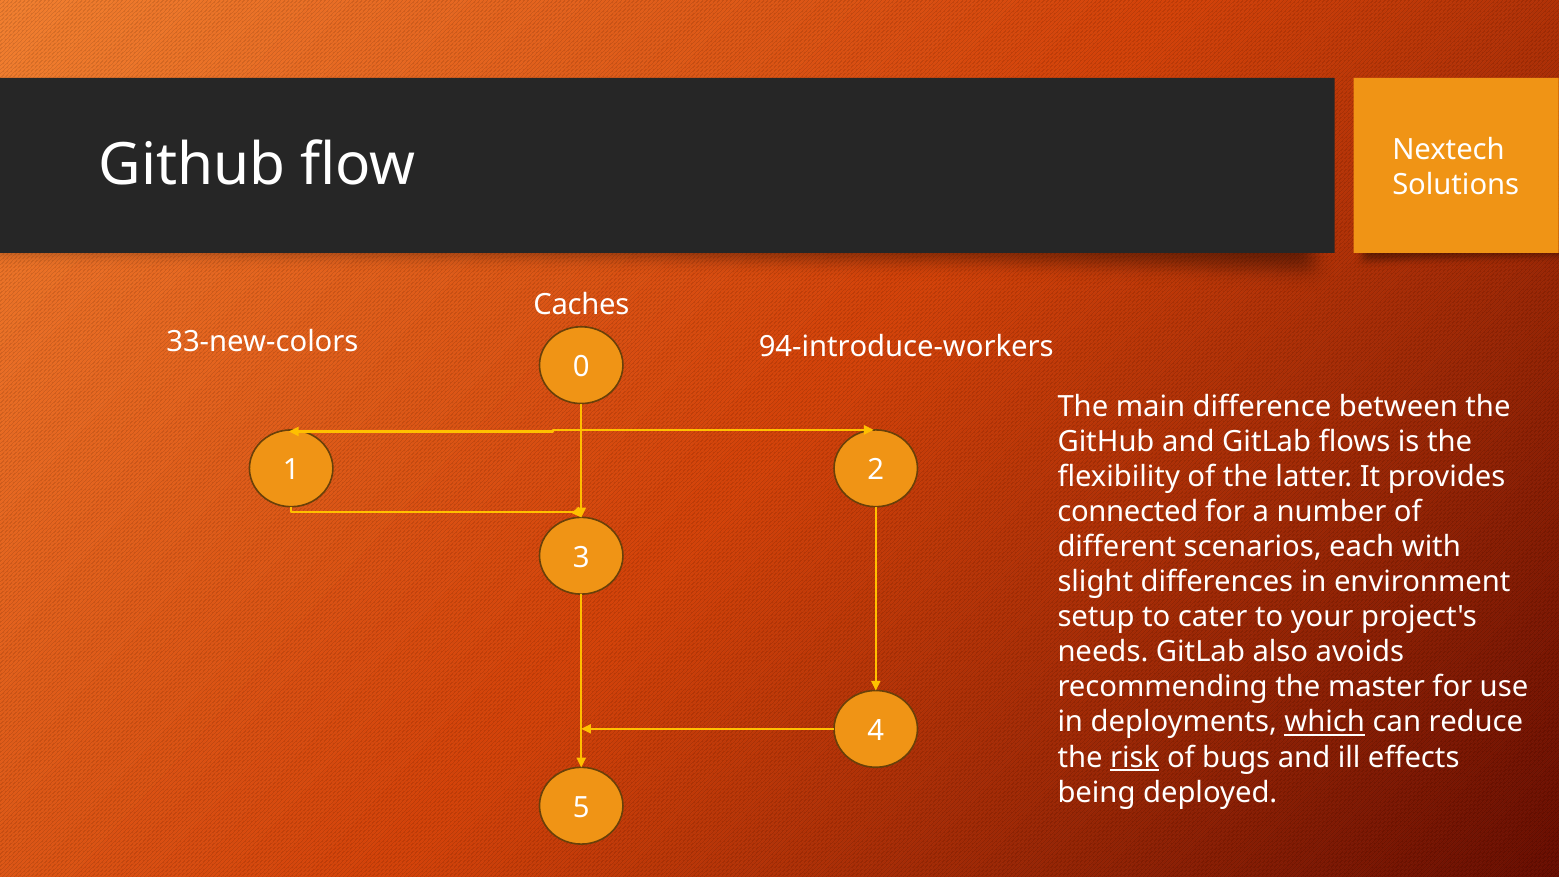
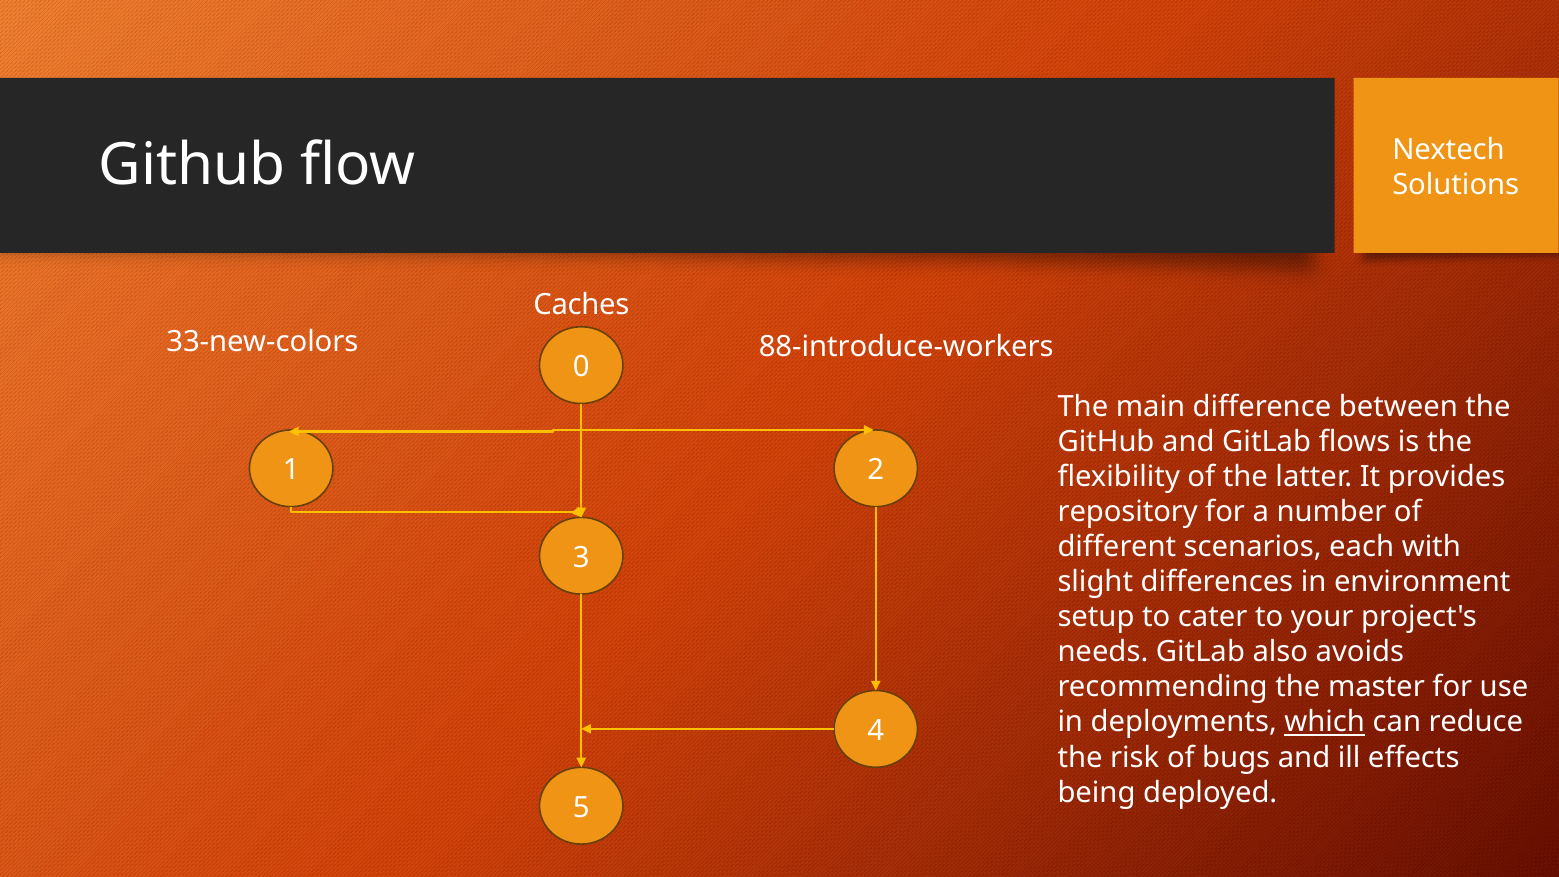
94-introduce-workers: 94-introduce-workers -> 88-introduce-workers
connected: connected -> repository
risk underline: present -> none
